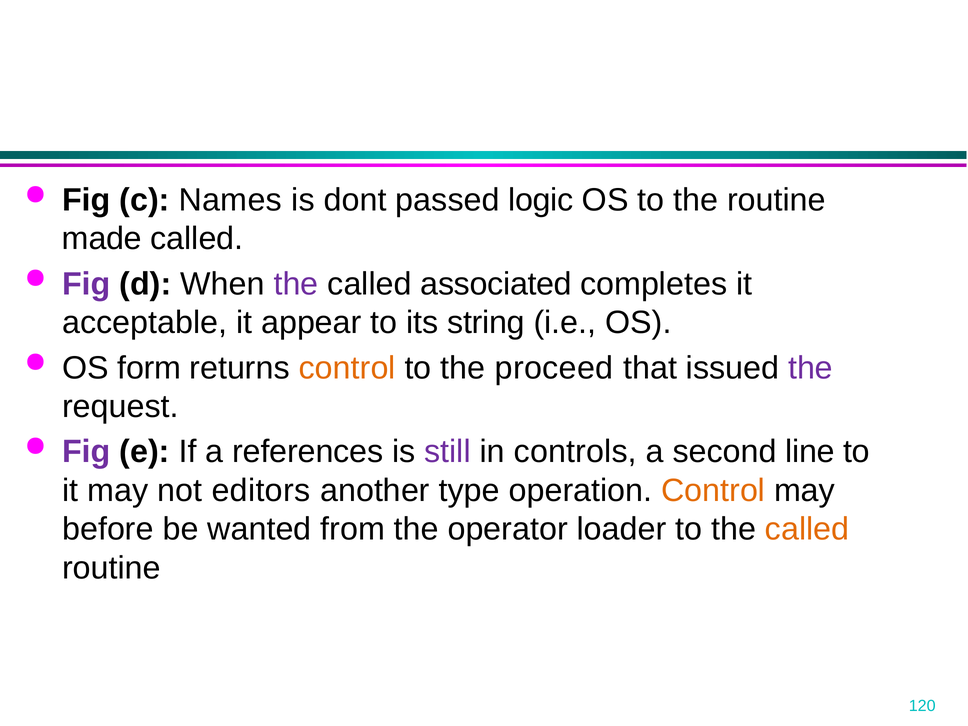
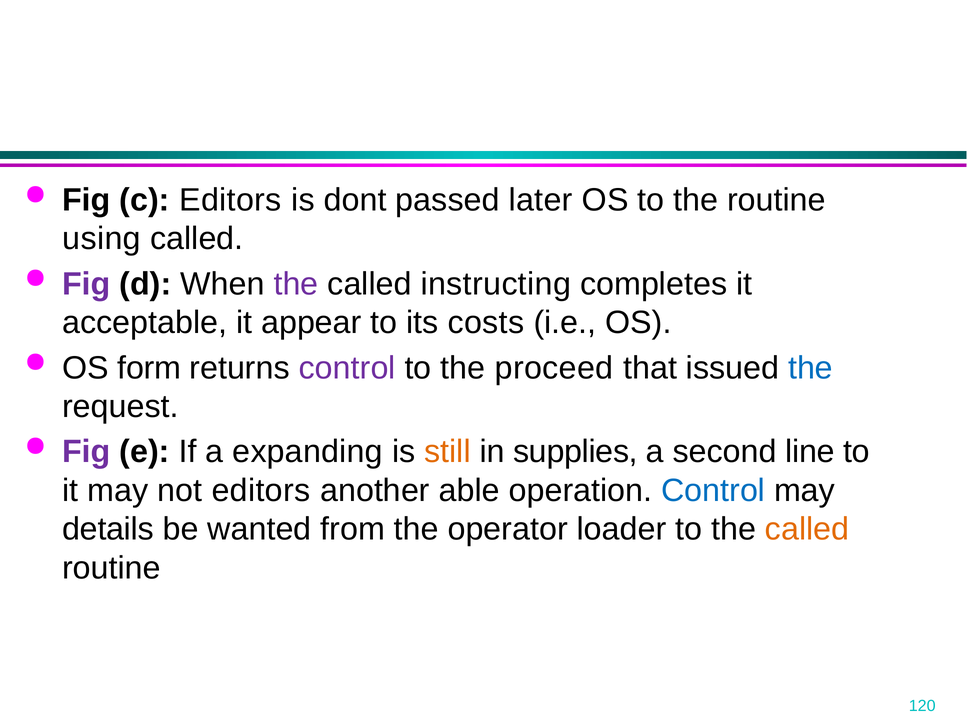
c Names: Names -> Editors
logic: logic -> later
made: made -> using
associated: associated -> instructing
string: string -> costs
control at (347, 368) colour: orange -> purple
the at (811, 368) colour: purple -> blue
references: references -> expanding
still colour: purple -> orange
controls: controls -> supplies
type: type -> able
Control at (713, 490) colour: orange -> blue
before: before -> details
